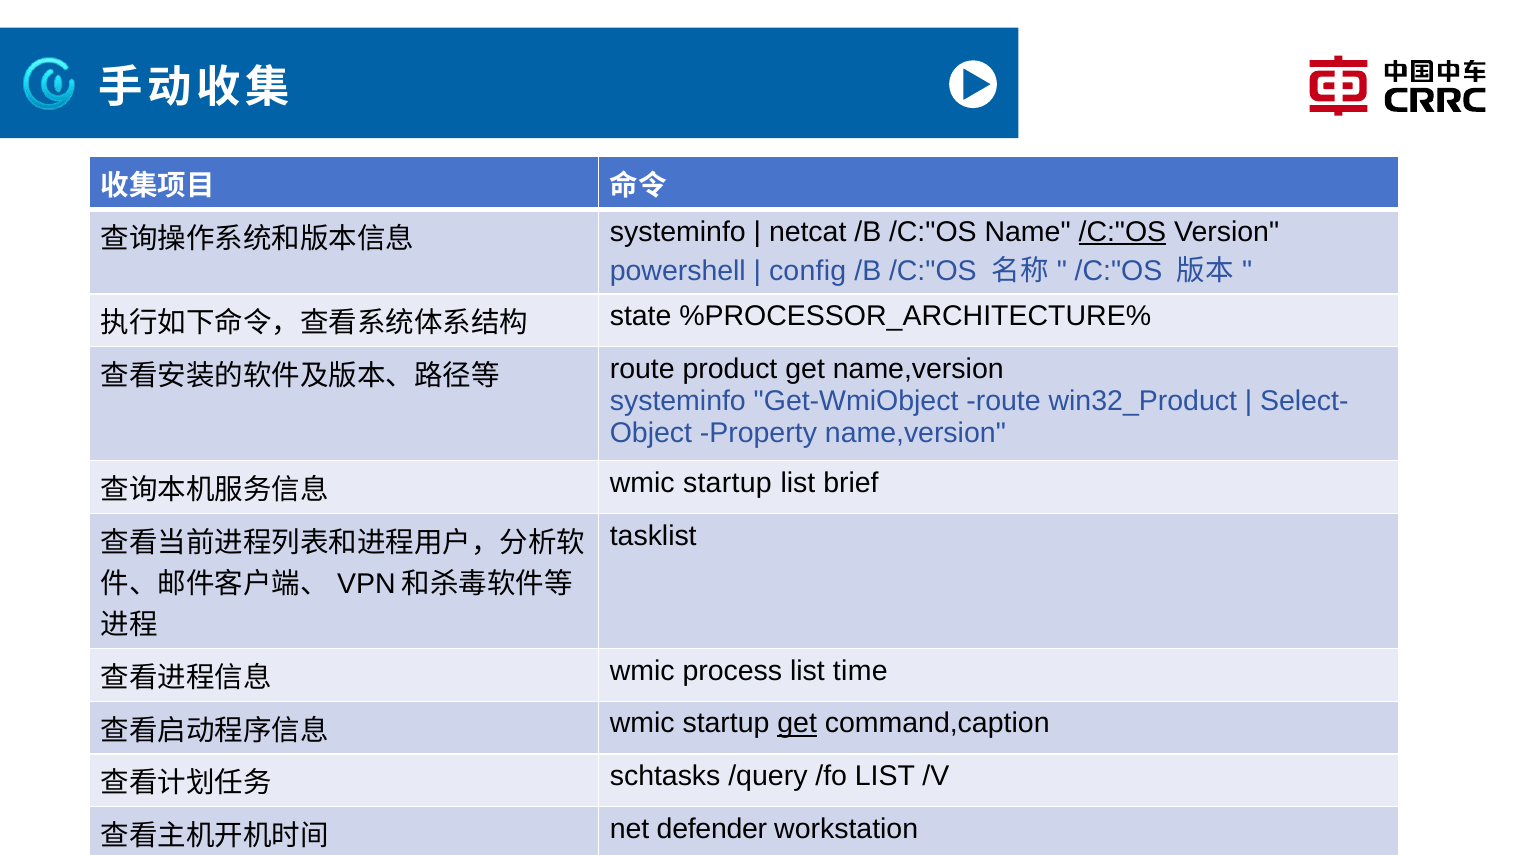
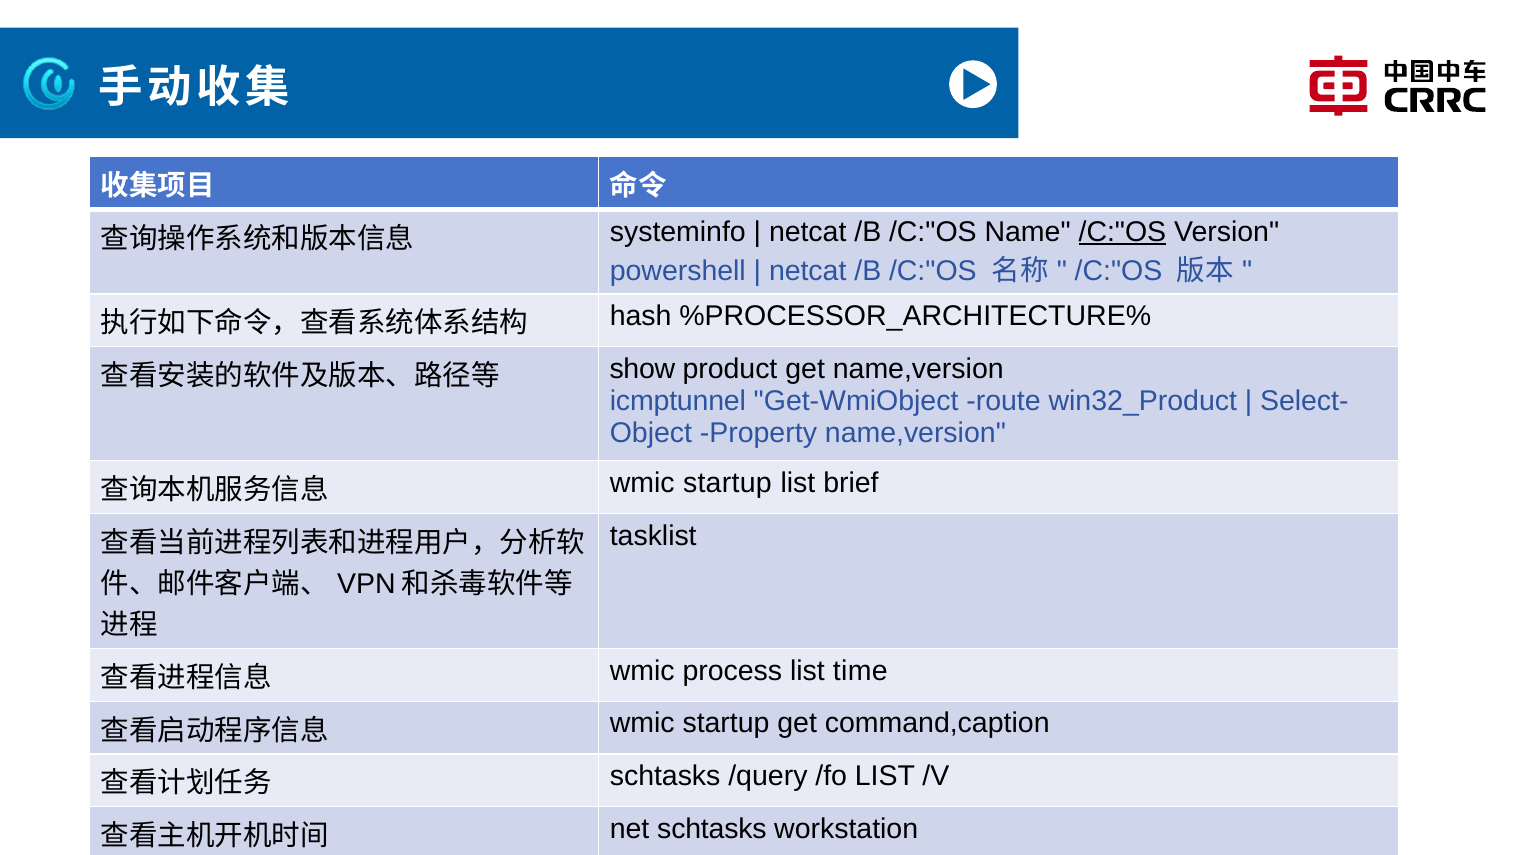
config at (808, 271): config -> netcat
state: state -> hash
route at (642, 369): route -> show
systeminfo at (678, 401): systeminfo -> icmptunnel
get at (797, 723) underline: present -> none
net defender: defender -> schtasks
